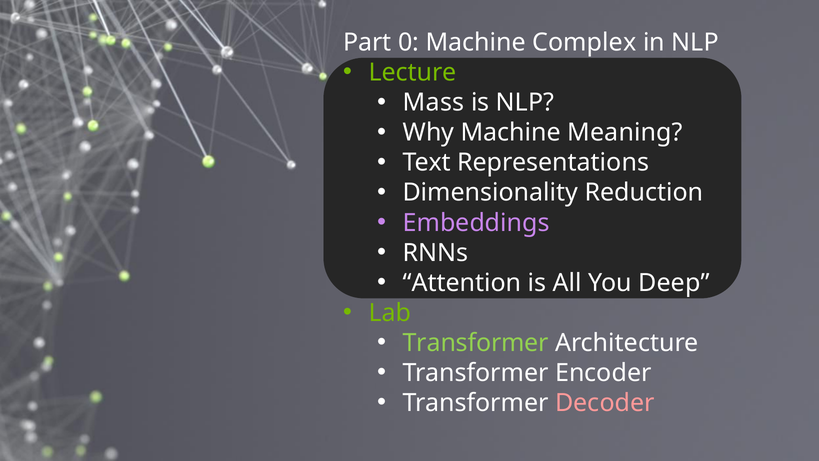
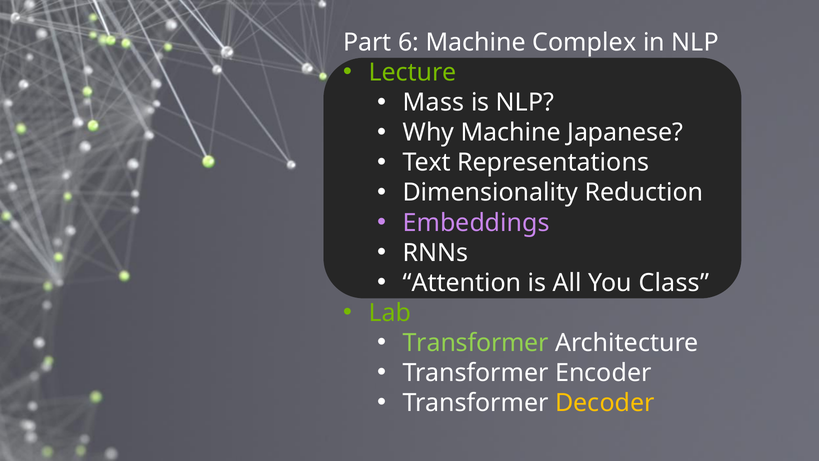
0: 0 -> 6
Meaning: Meaning -> Japanese
Deep: Deep -> Class
Decoder colour: pink -> yellow
